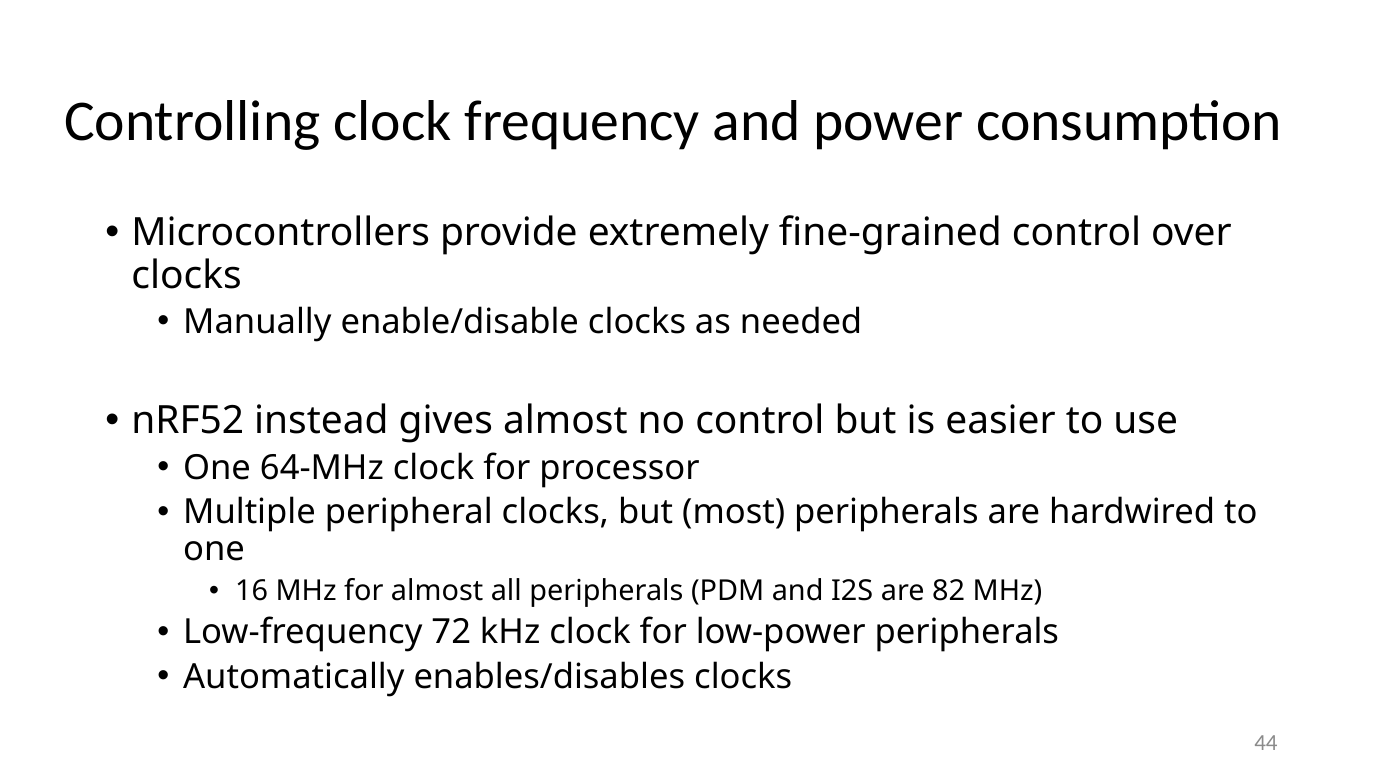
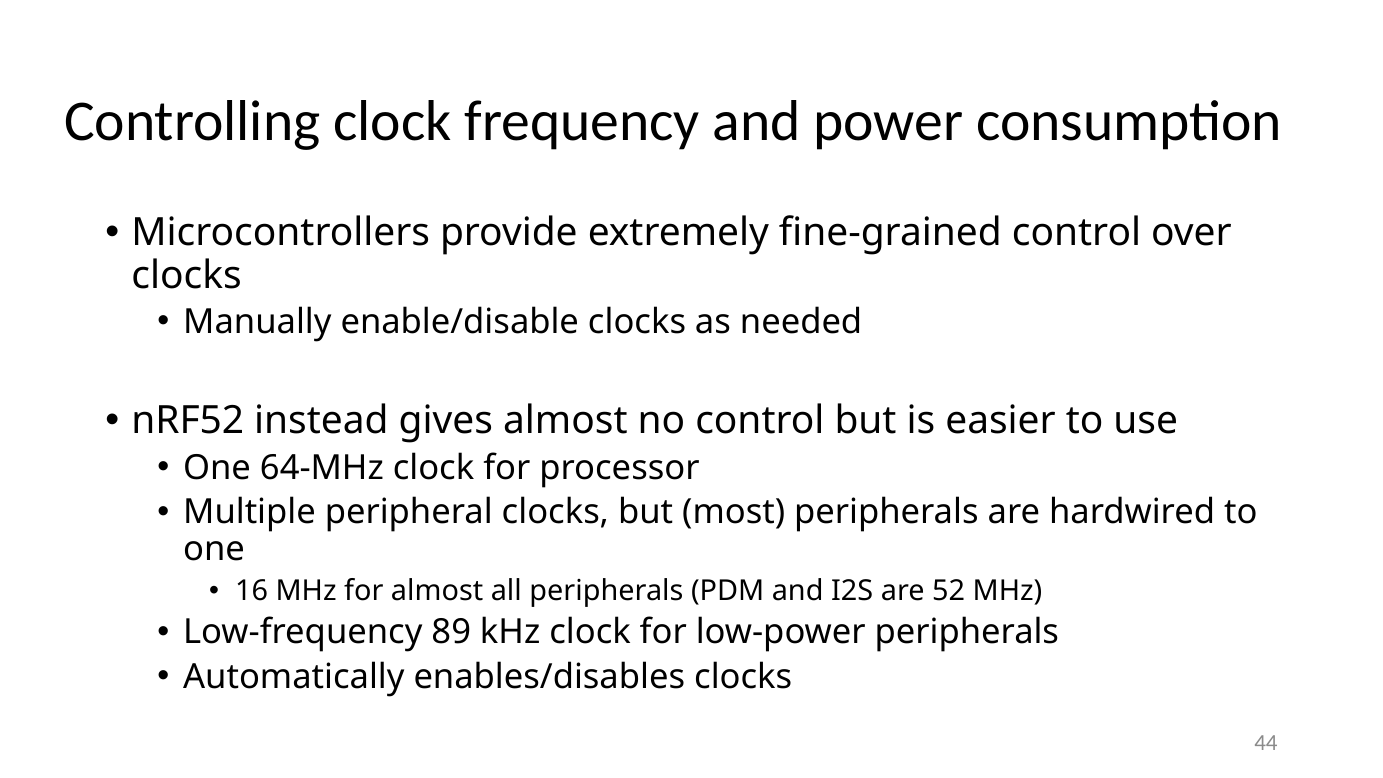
82: 82 -> 52
72: 72 -> 89
